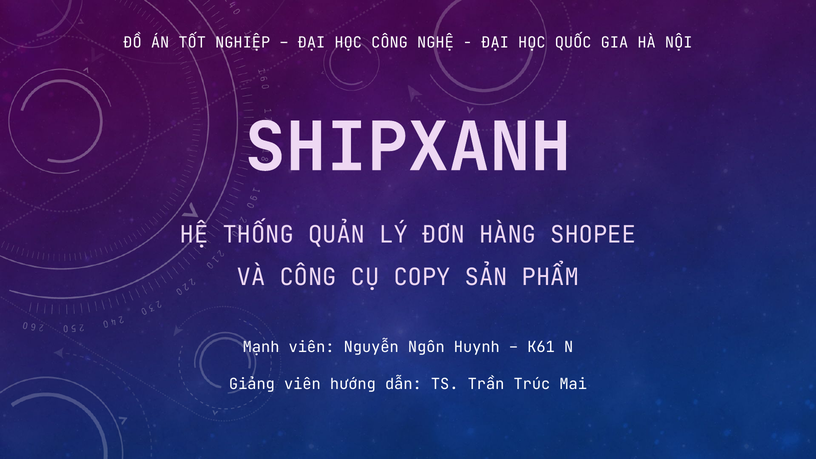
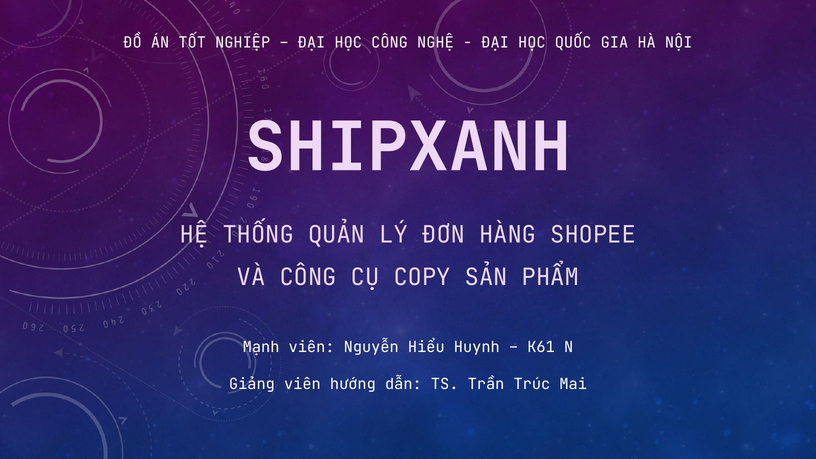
Ngôn: Ngôn -> Hiểu
